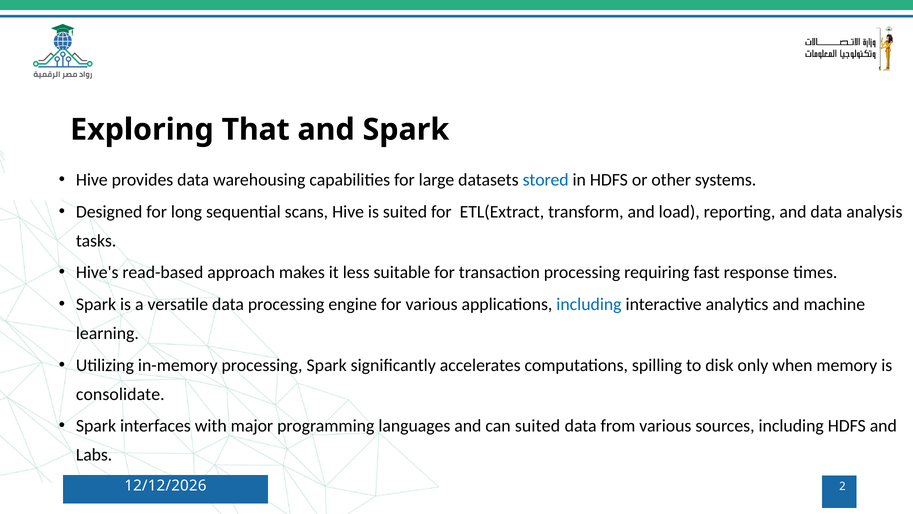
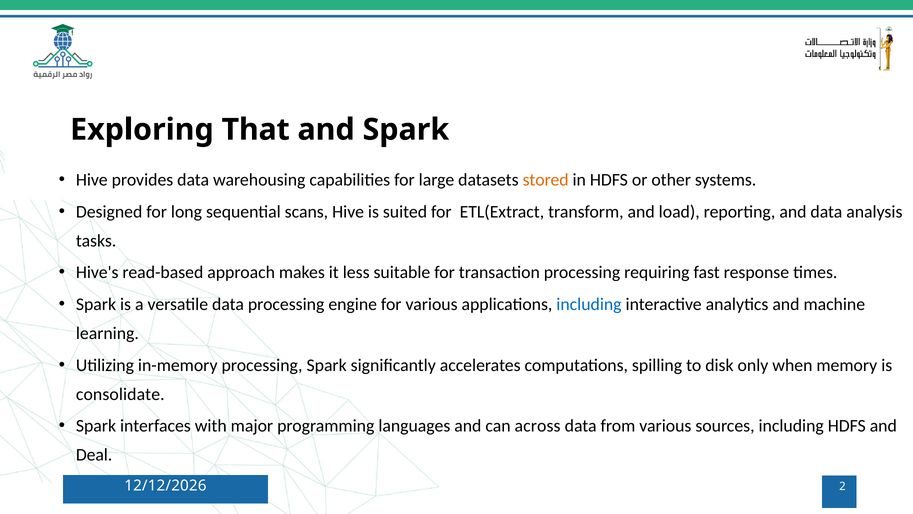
stored colour: blue -> orange
can suited: suited -> across
Labs: Labs -> Deal
